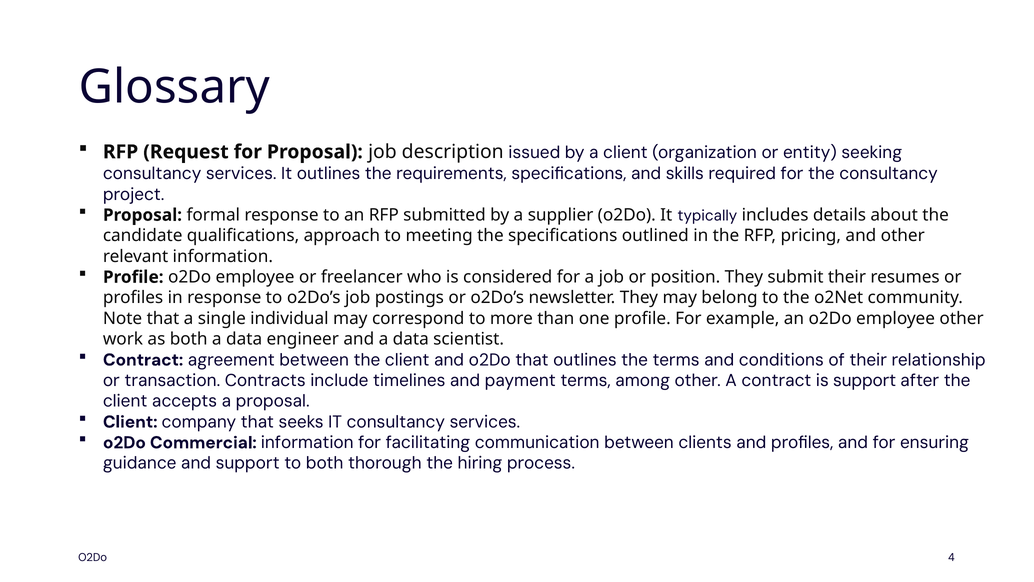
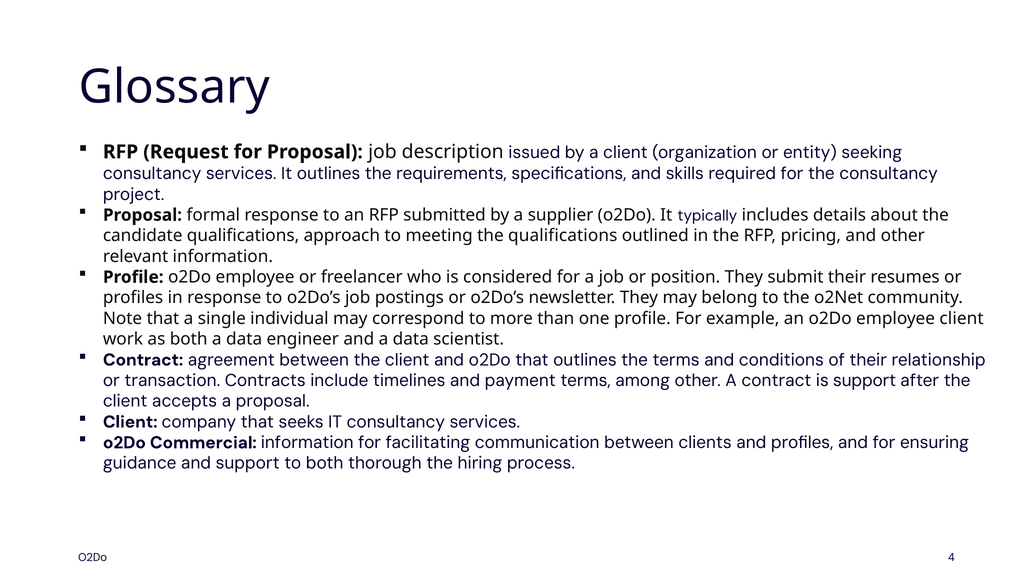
the specifications: specifications -> qualifications
employee other: other -> client
